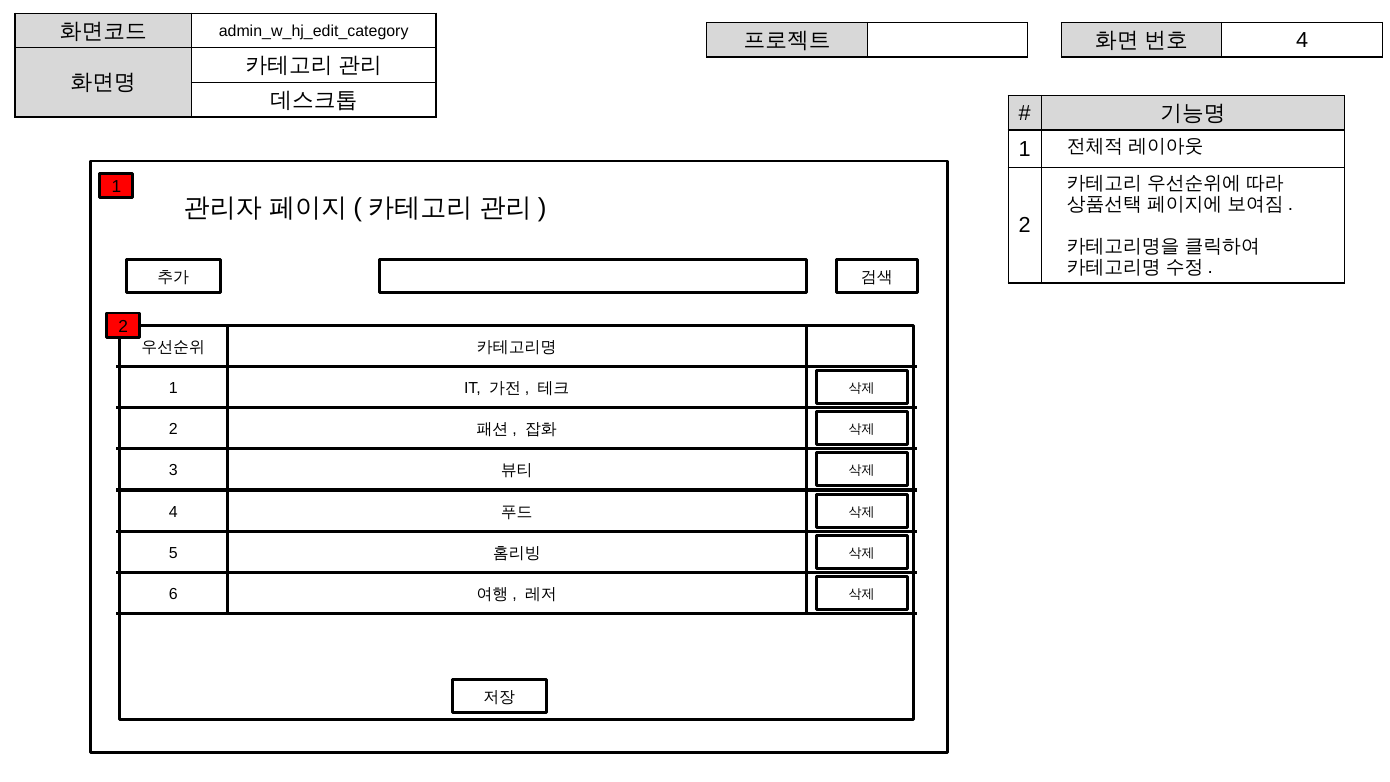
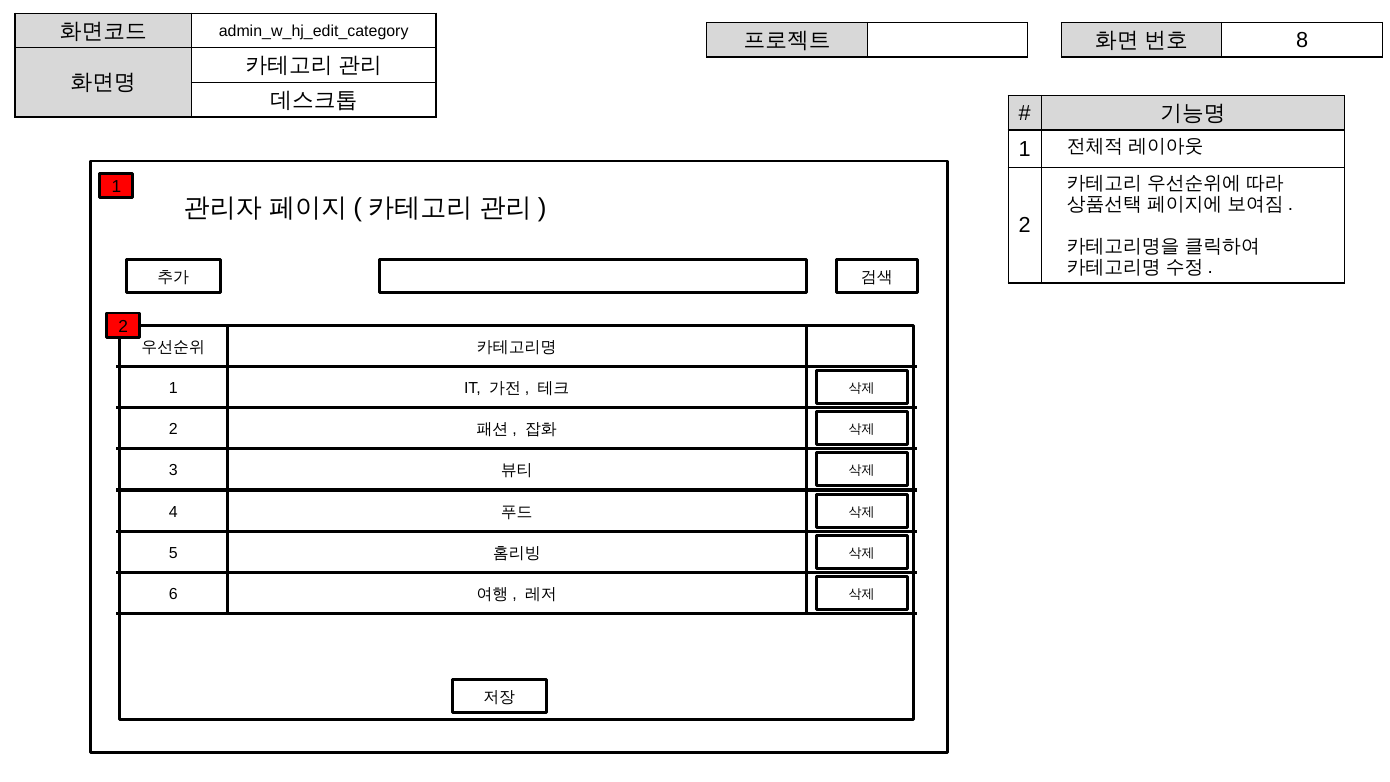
4 at (1302, 40): 4 -> 8
